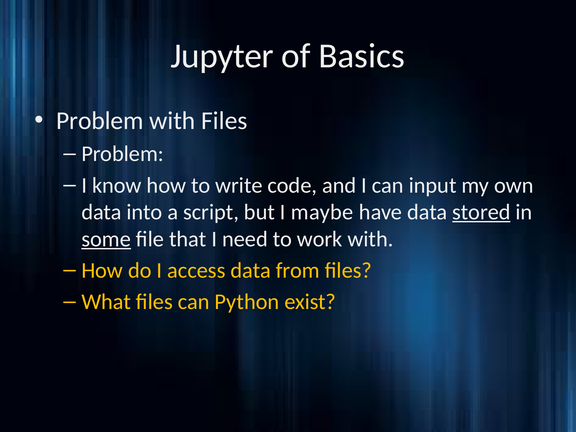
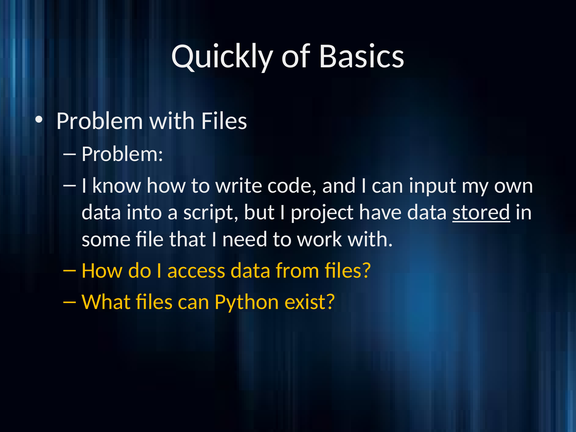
Jupyter: Jupyter -> Quickly
maybe: maybe -> project
some underline: present -> none
